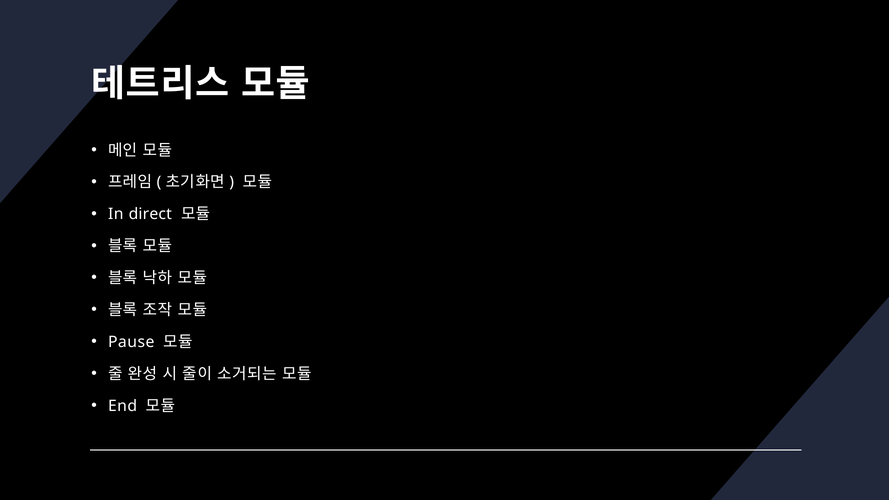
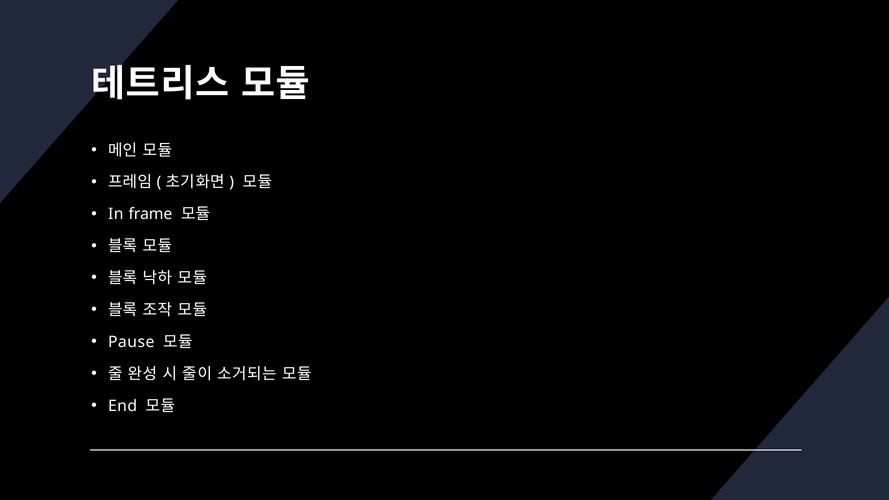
direct: direct -> frame
